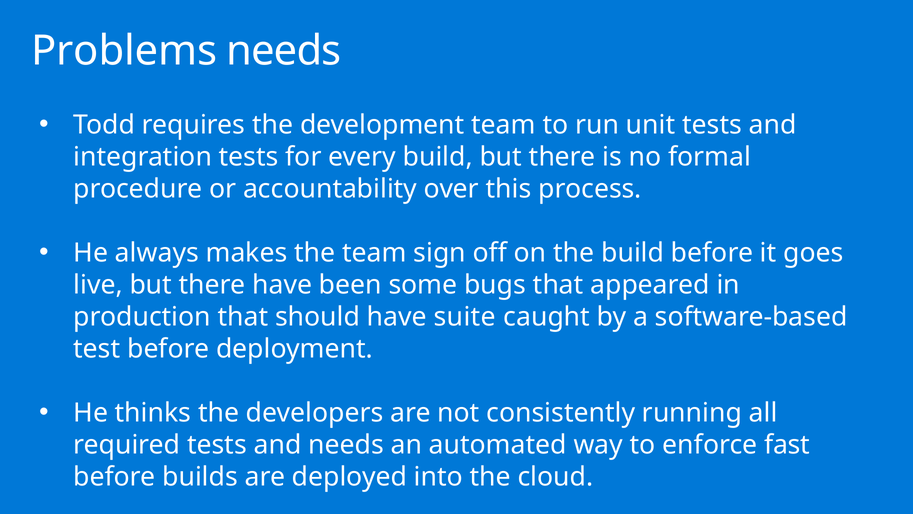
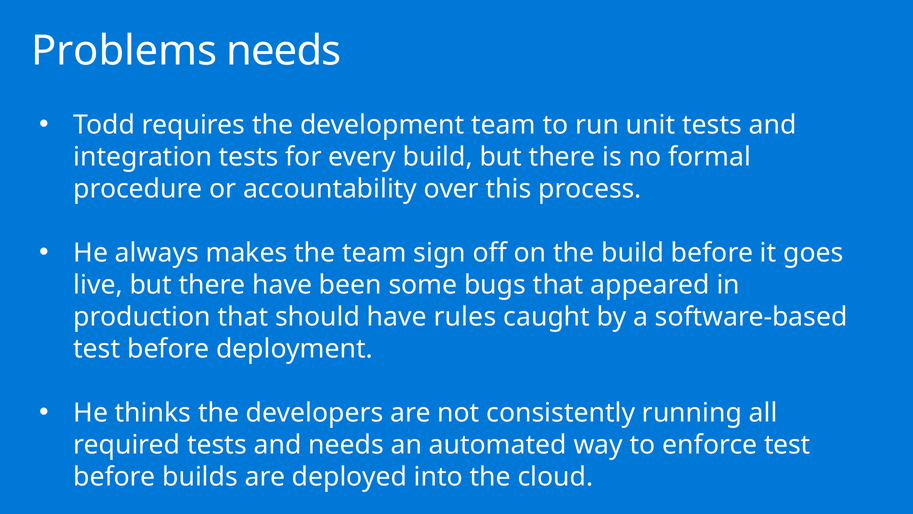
suite: suite -> rules
enforce fast: fast -> test
